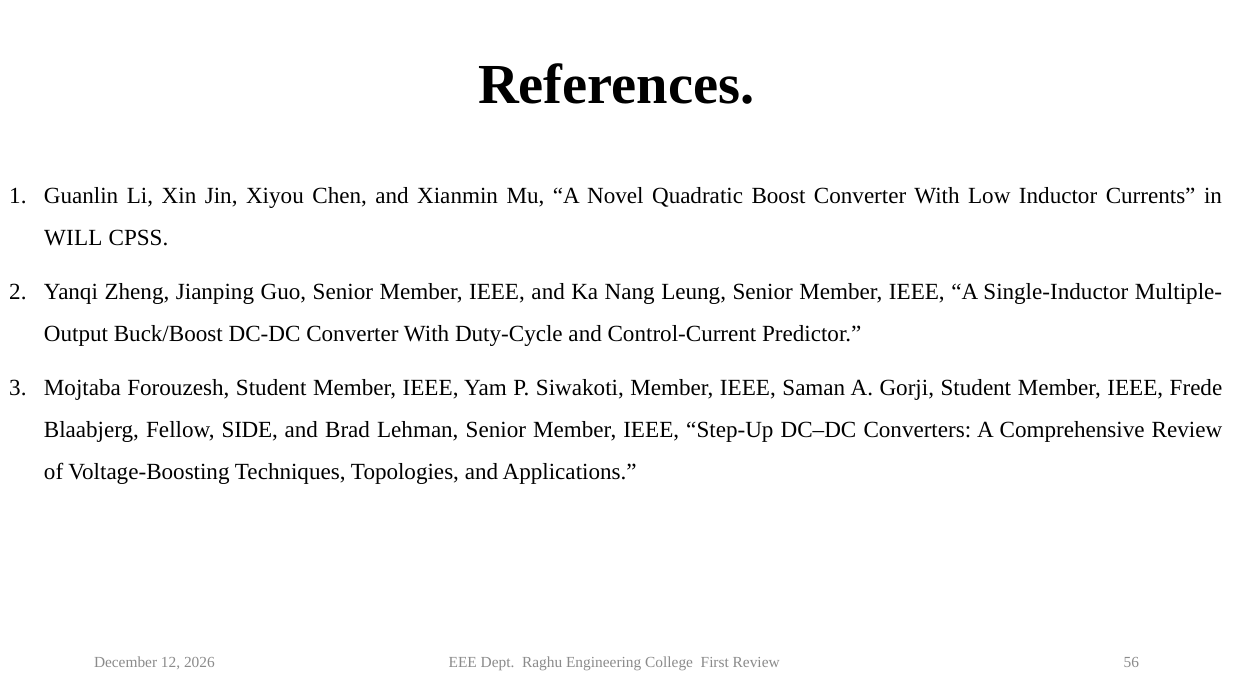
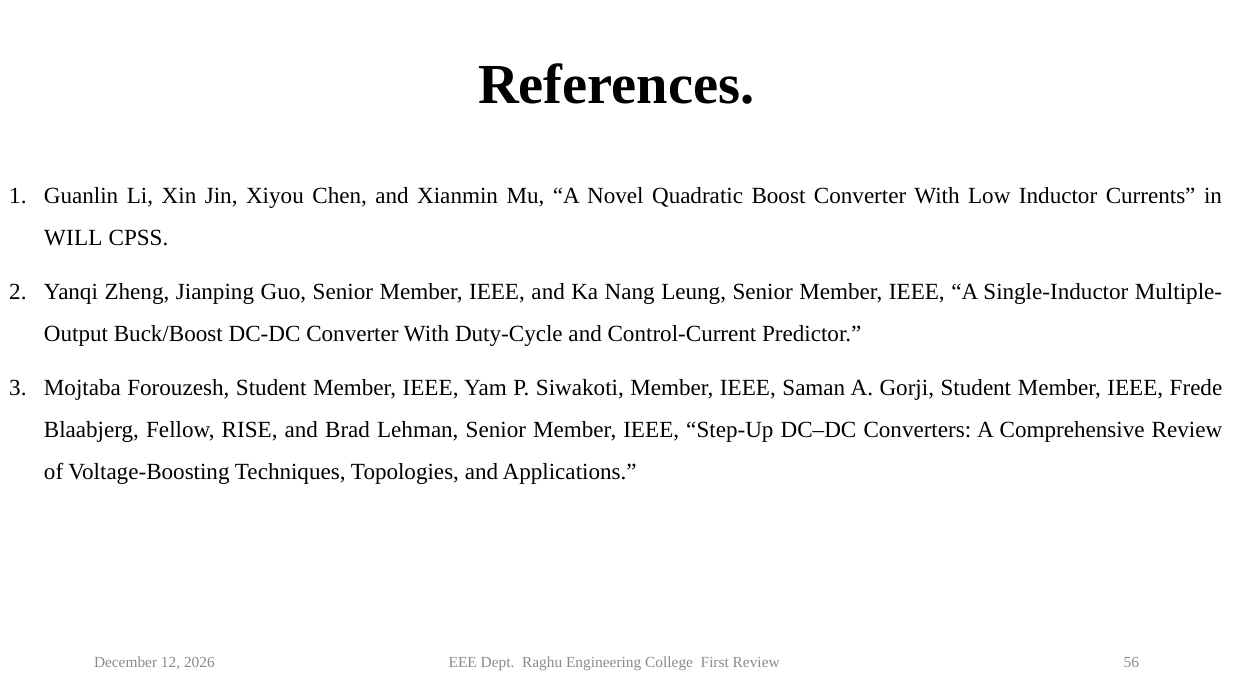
SIDE: SIDE -> RISE
